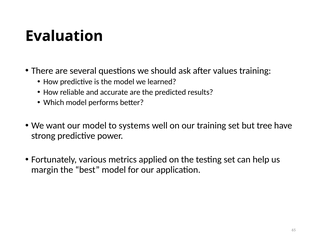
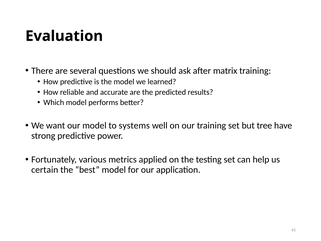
values: values -> matrix
margin: margin -> certain
